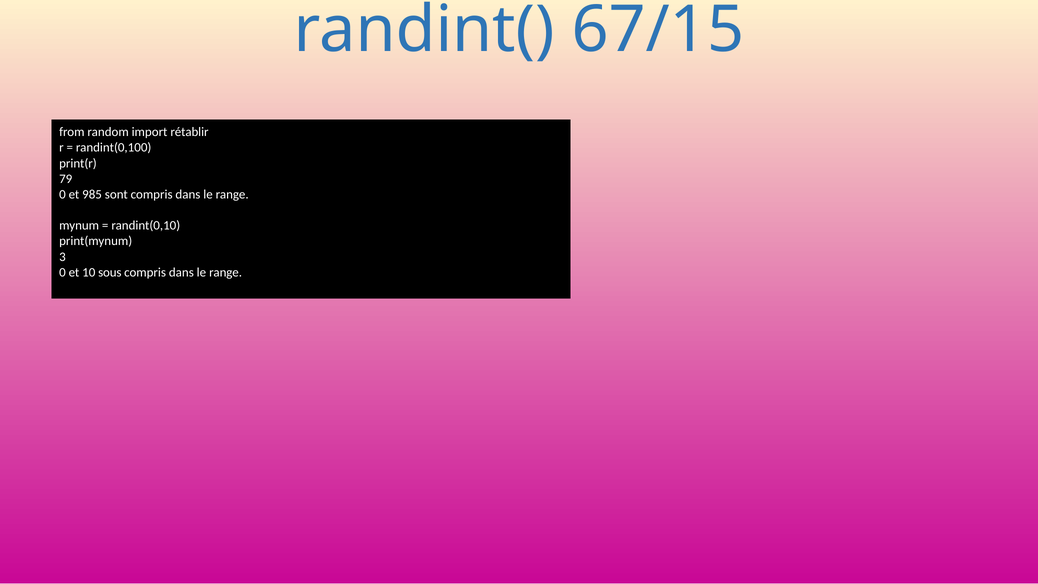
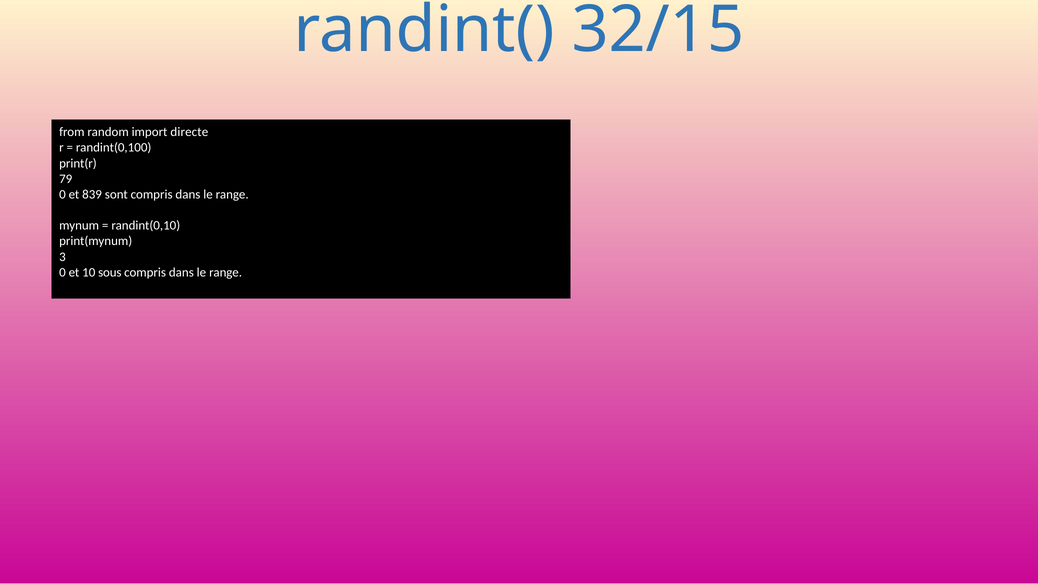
67/15: 67/15 -> 32/15
rétablir: rétablir -> directe
985: 985 -> 839
